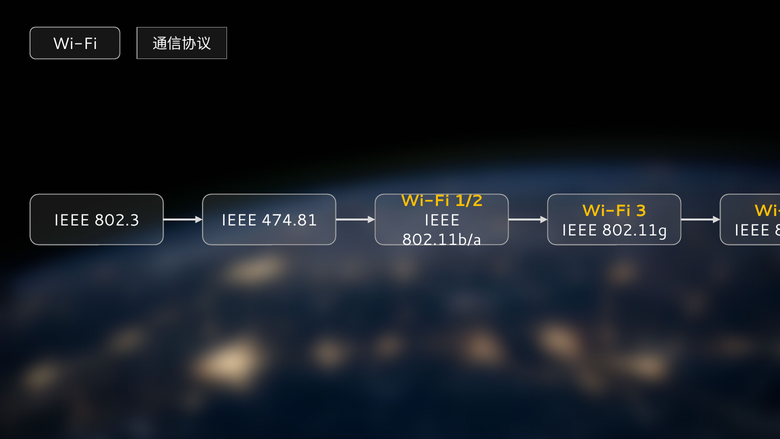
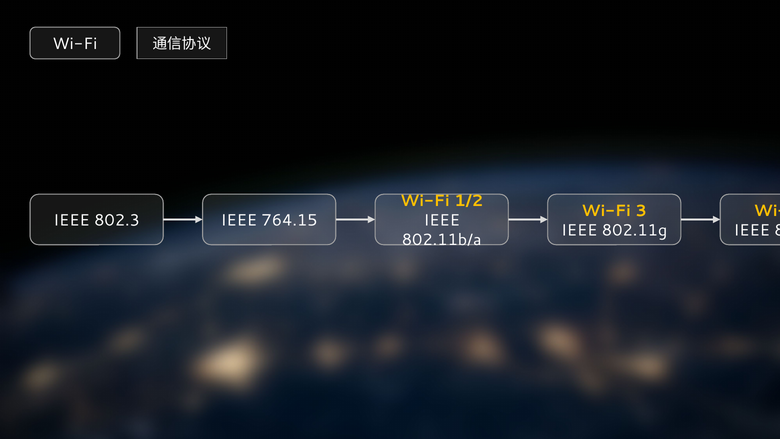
474.81: 474.81 -> 764.15
